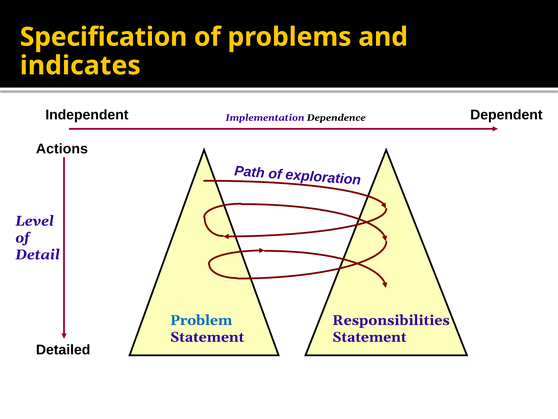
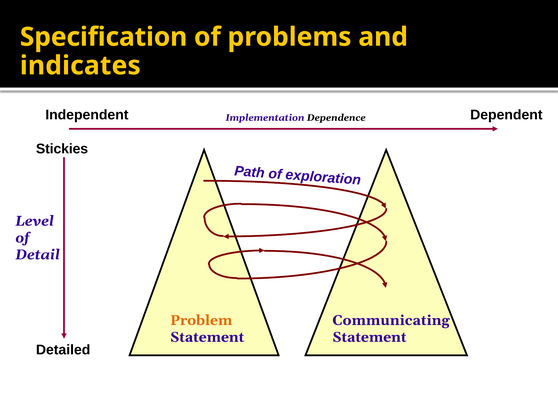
Actions: Actions -> Stickies
Problem colour: blue -> orange
Responsibilities: Responsibilities -> Communicating
